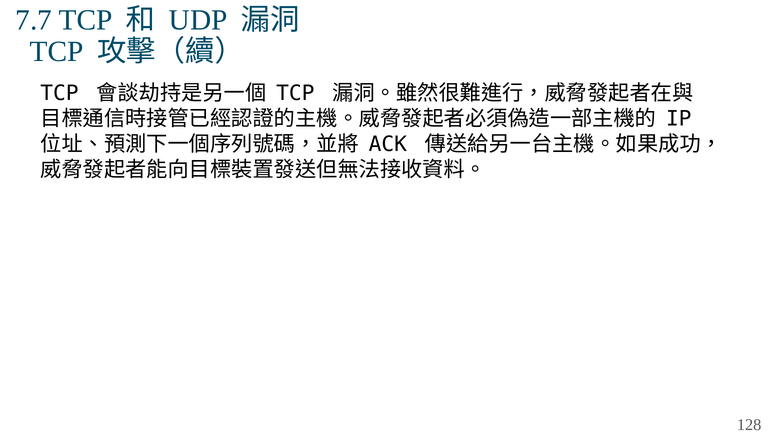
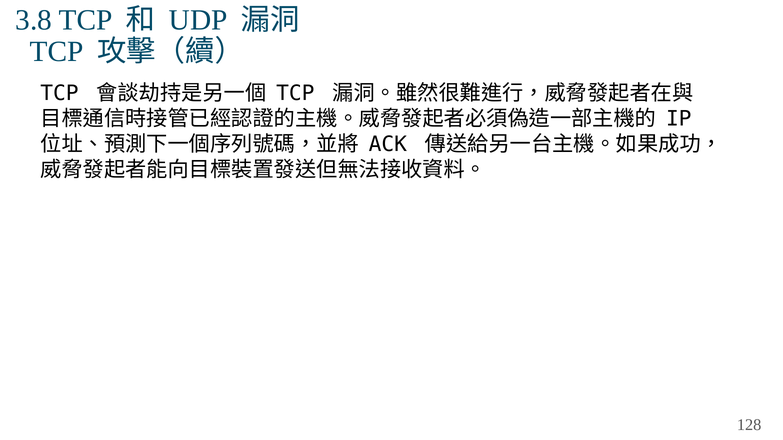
7.7: 7.7 -> 3.8
